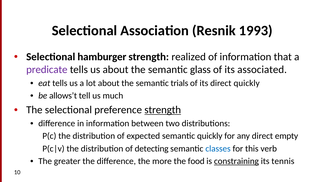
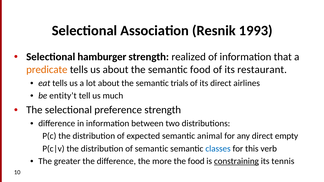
predicate colour: purple -> orange
semantic glass: glass -> food
associated: associated -> restaurant
direct quickly: quickly -> airlines
allows’t: allows’t -> entity’t
strength at (163, 110) underline: present -> none
semantic quickly: quickly -> animal
of detecting: detecting -> semantic
